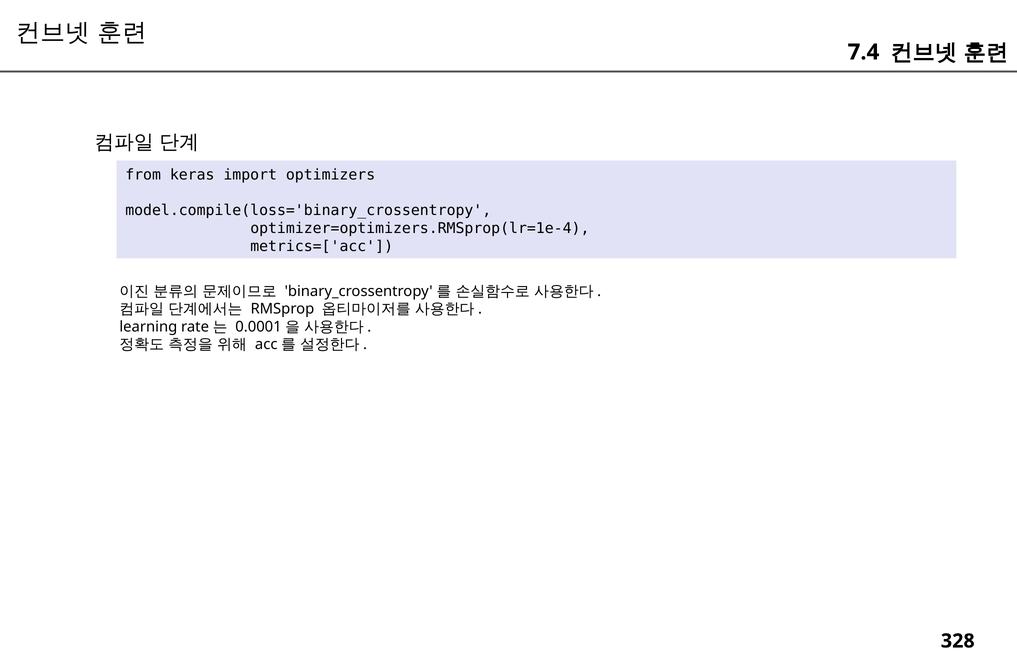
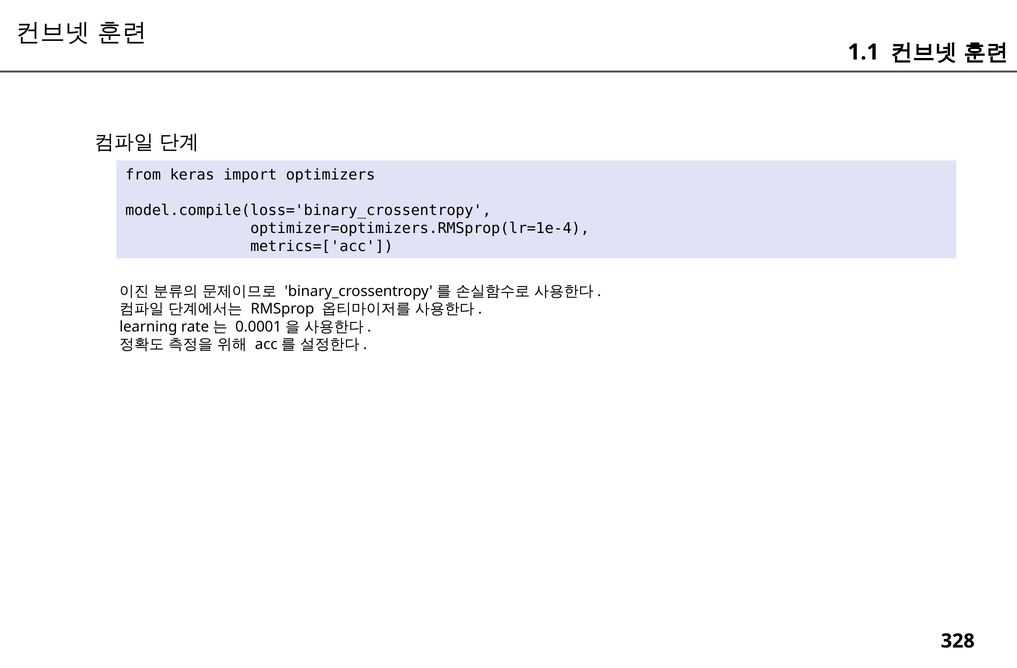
7.4: 7.4 -> 1.1
